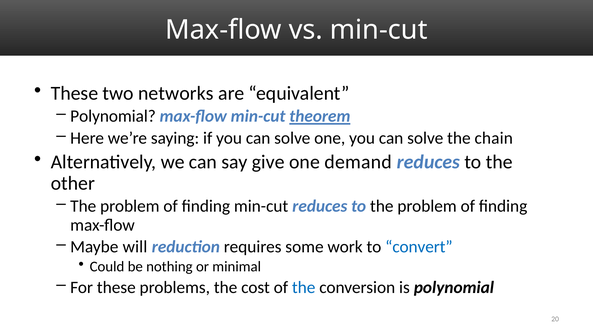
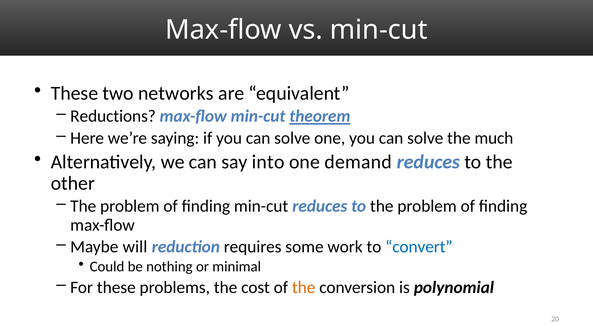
Polynomial at (113, 116): Polynomial -> Reductions
chain: chain -> much
give: give -> into
the at (304, 287) colour: blue -> orange
